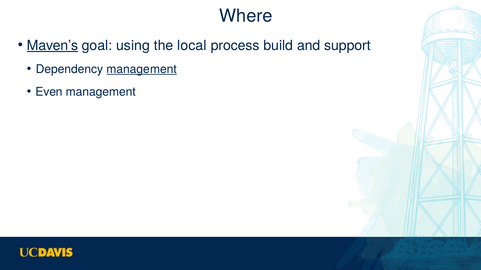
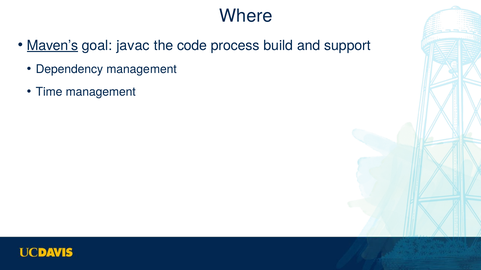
using: using -> javac
local: local -> code
management at (142, 69) underline: present -> none
Even: Even -> Time
